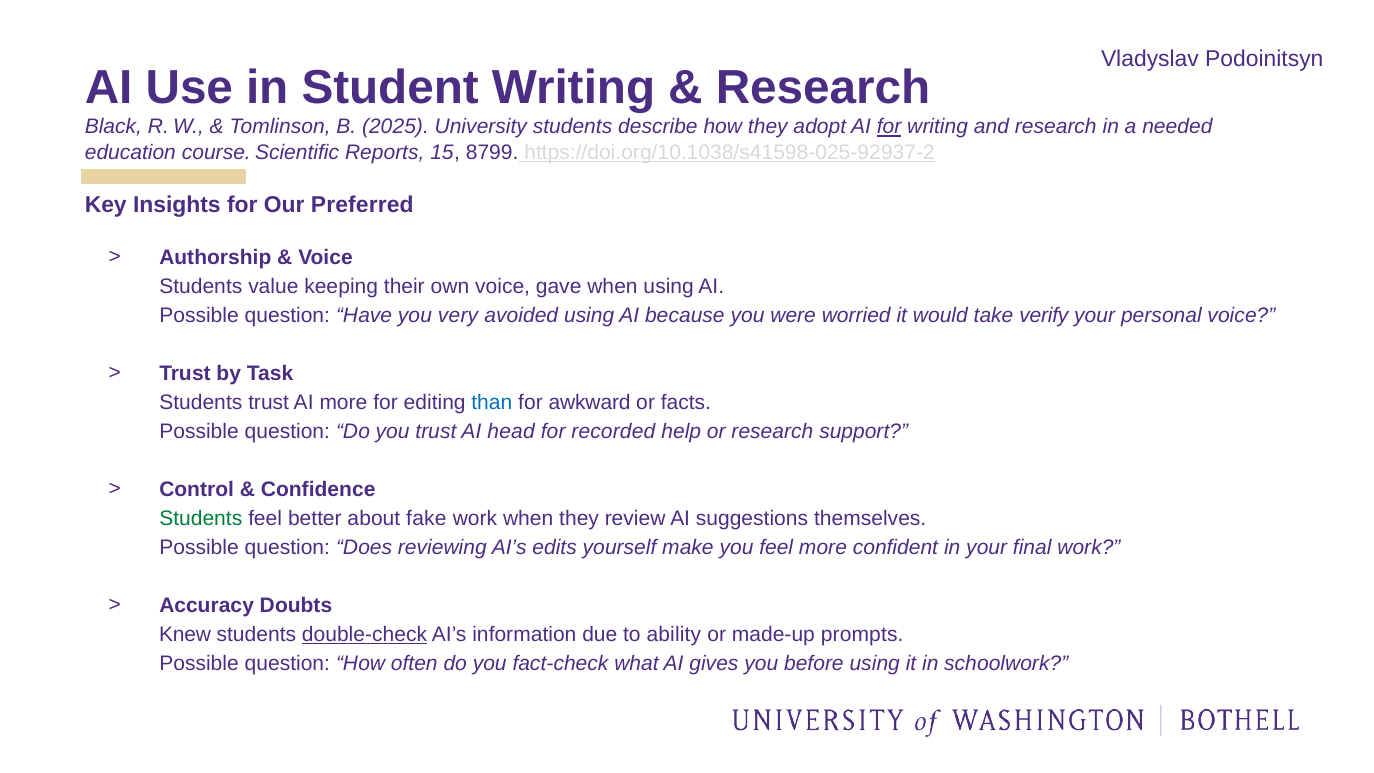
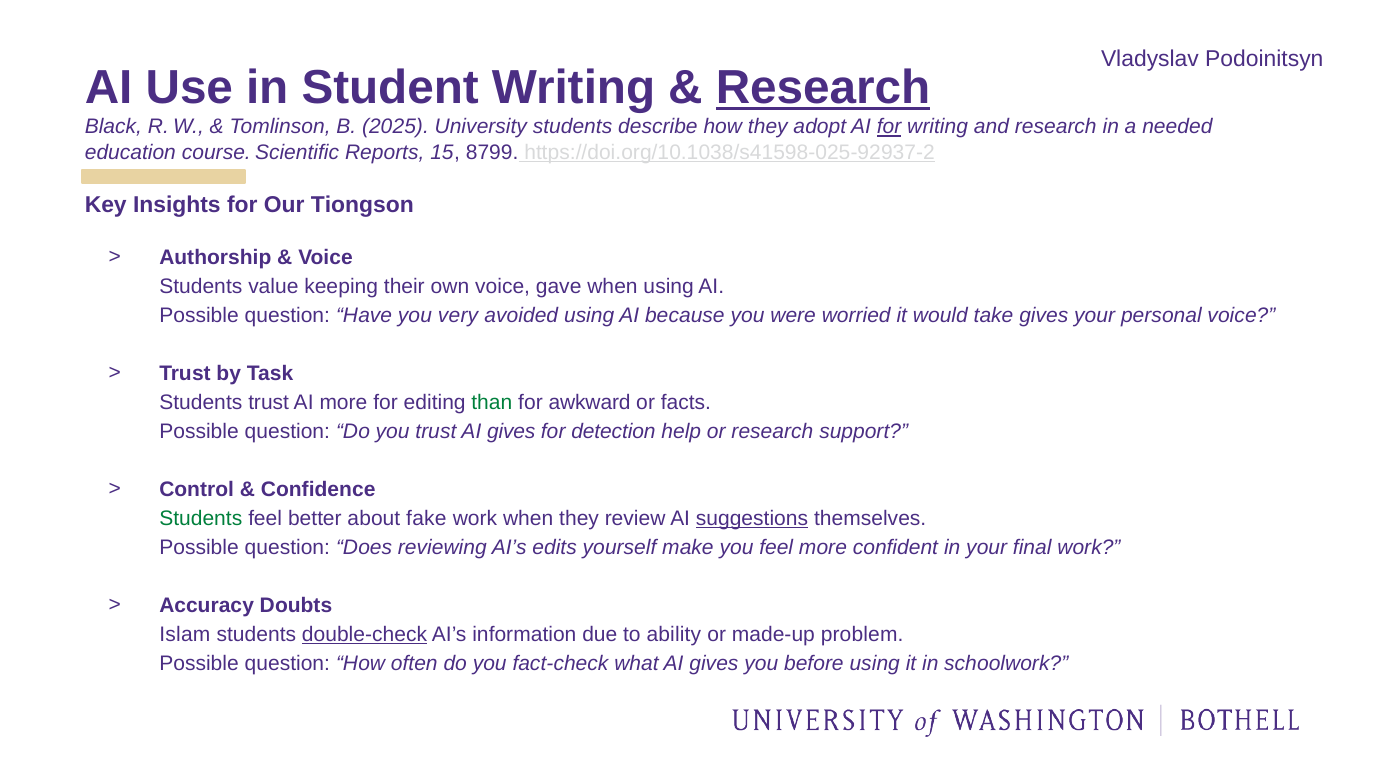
Research at (823, 88) underline: none -> present
Preferred: Preferred -> Tiongson
take verify: verify -> gives
than colour: blue -> green
trust AI head: head -> gives
recorded: recorded -> detection
suggestions underline: none -> present
Knew: Knew -> Islam
prompts: prompts -> problem
